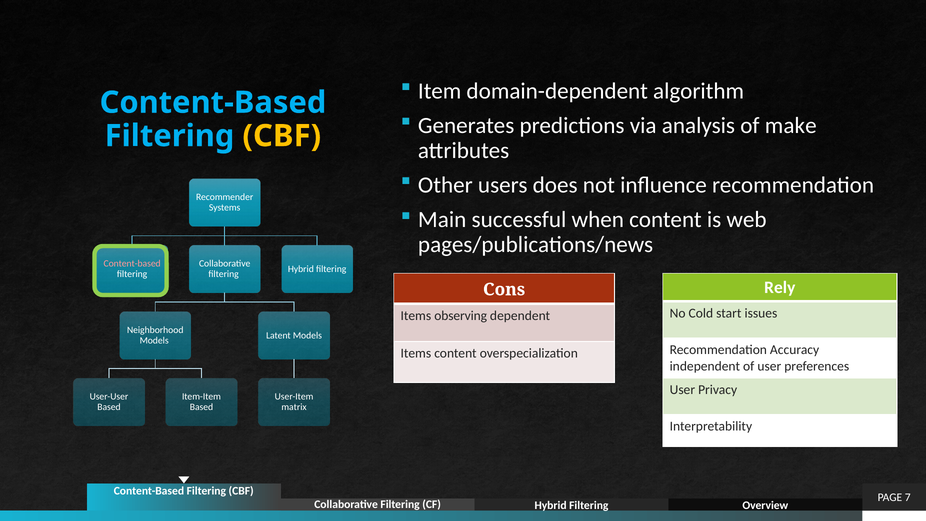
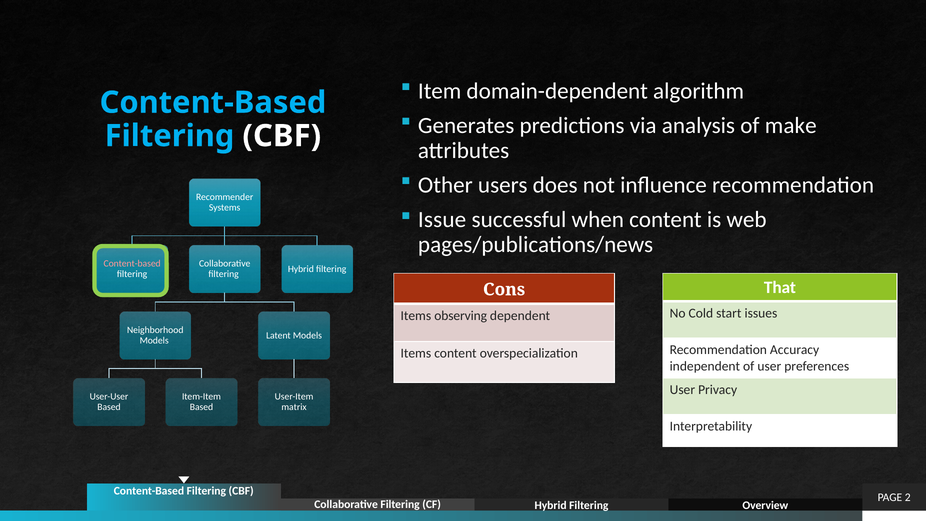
CBF at (282, 136) colour: yellow -> white
Main: Main -> Issue
Rely: Rely -> That
7: 7 -> 2
